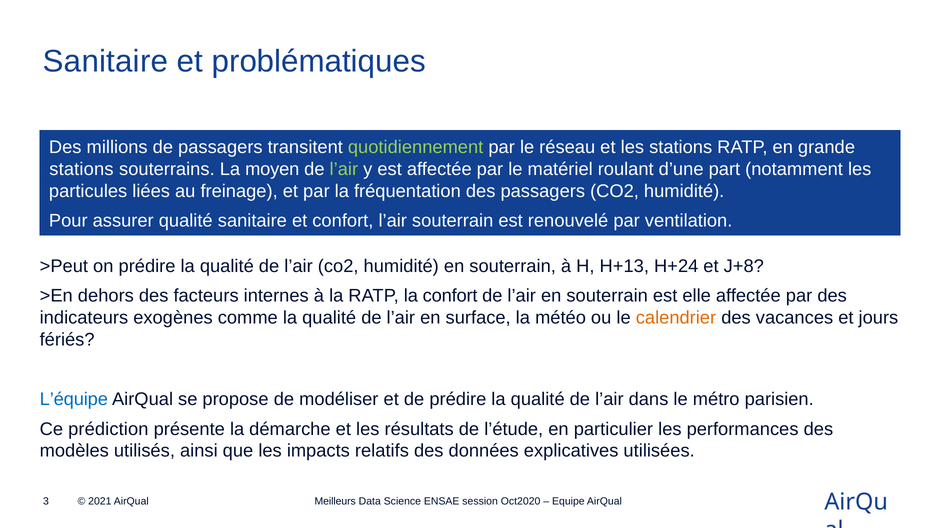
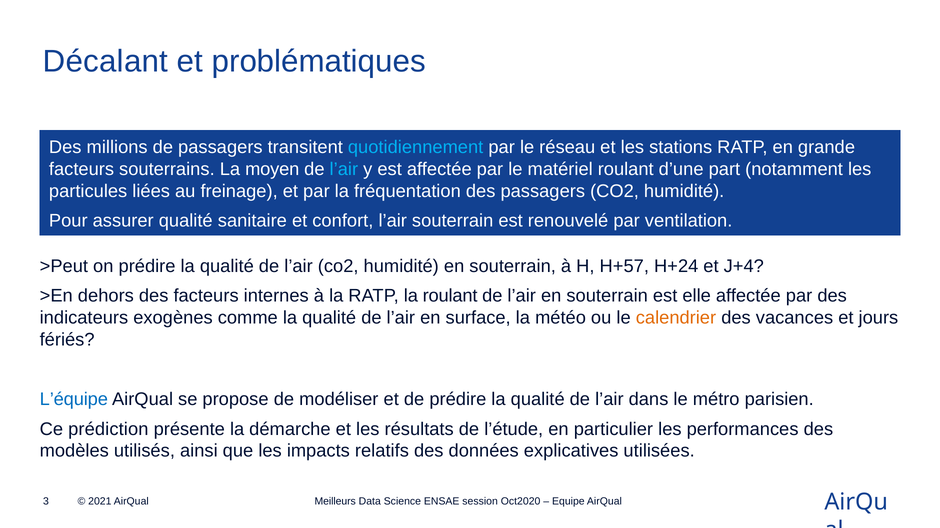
Sanitaire at (105, 62): Sanitaire -> Décalant
quotidiennement colour: light green -> light blue
stations at (81, 169): stations -> facteurs
l’air at (344, 169) colour: light green -> light blue
H+13: H+13 -> H+57
J+8: J+8 -> J+4
la confort: confort -> roulant
